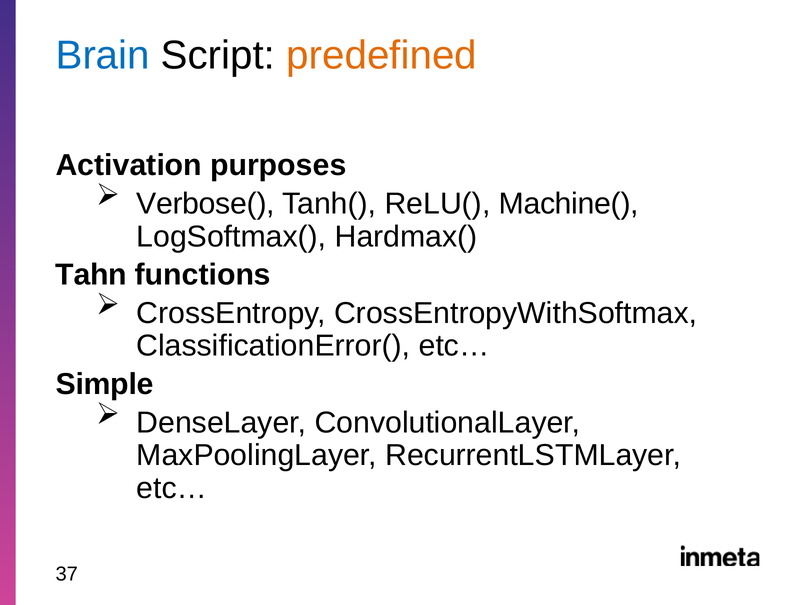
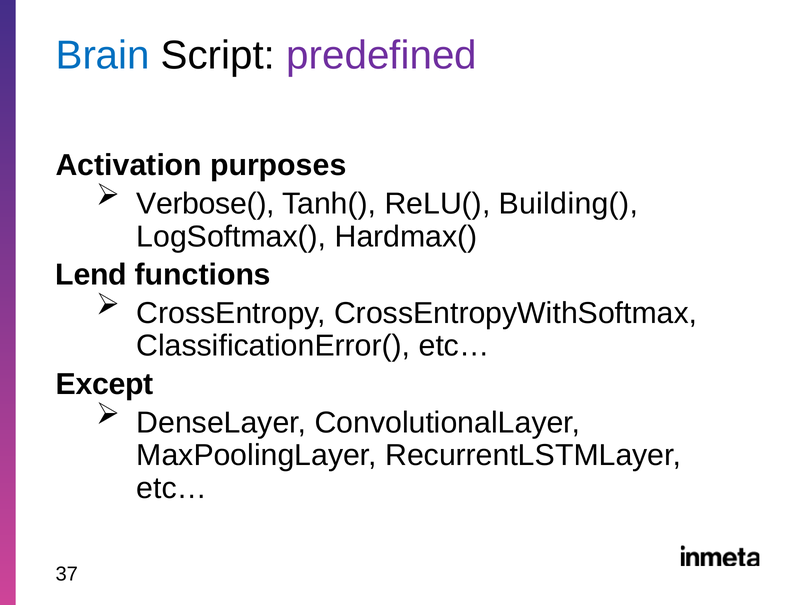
predefined colour: orange -> purple
Machine(: Machine( -> Building(
Tahn: Tahn -> Lend
Simple: Simple -> Except
